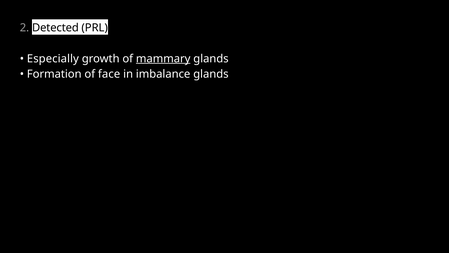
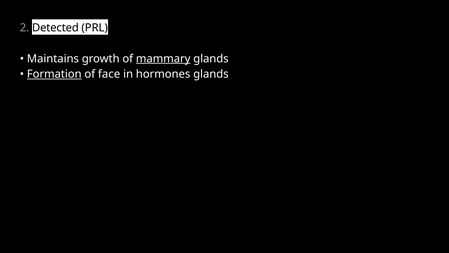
Especially: Especially -> Maintains
Formation underline: none -> present
imbalance: imbalance -> hormones
